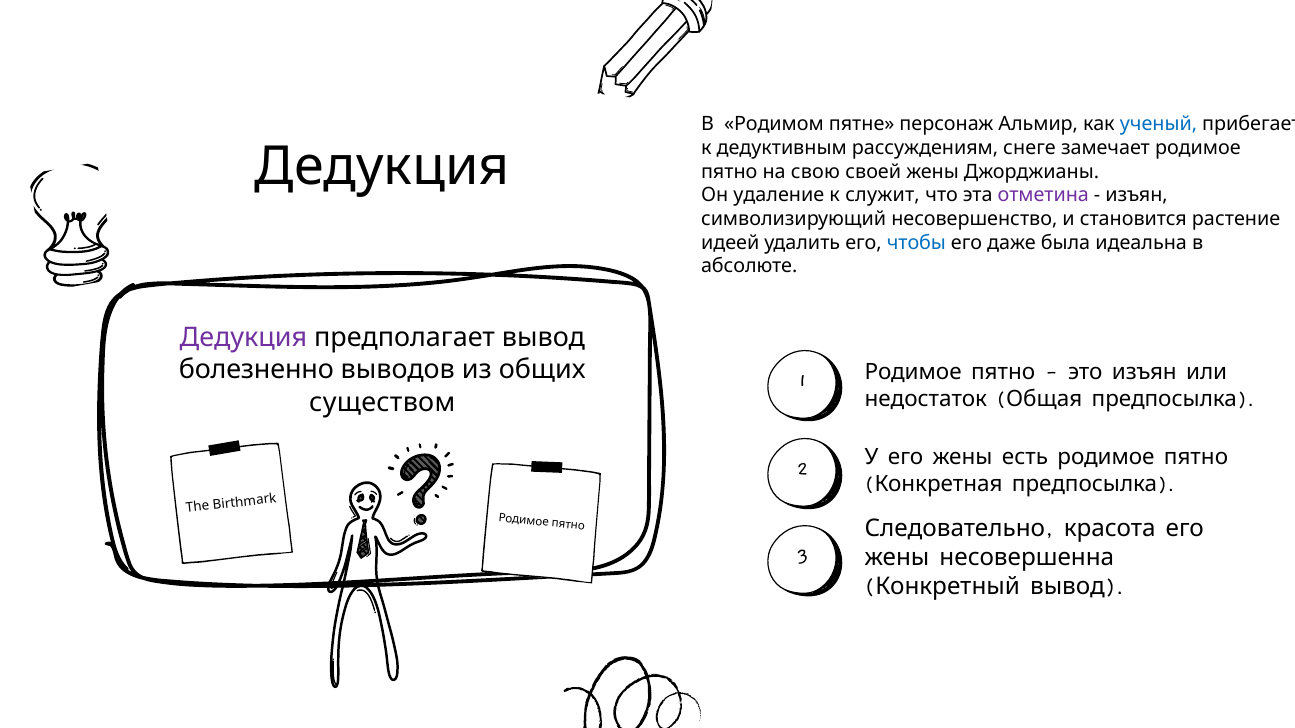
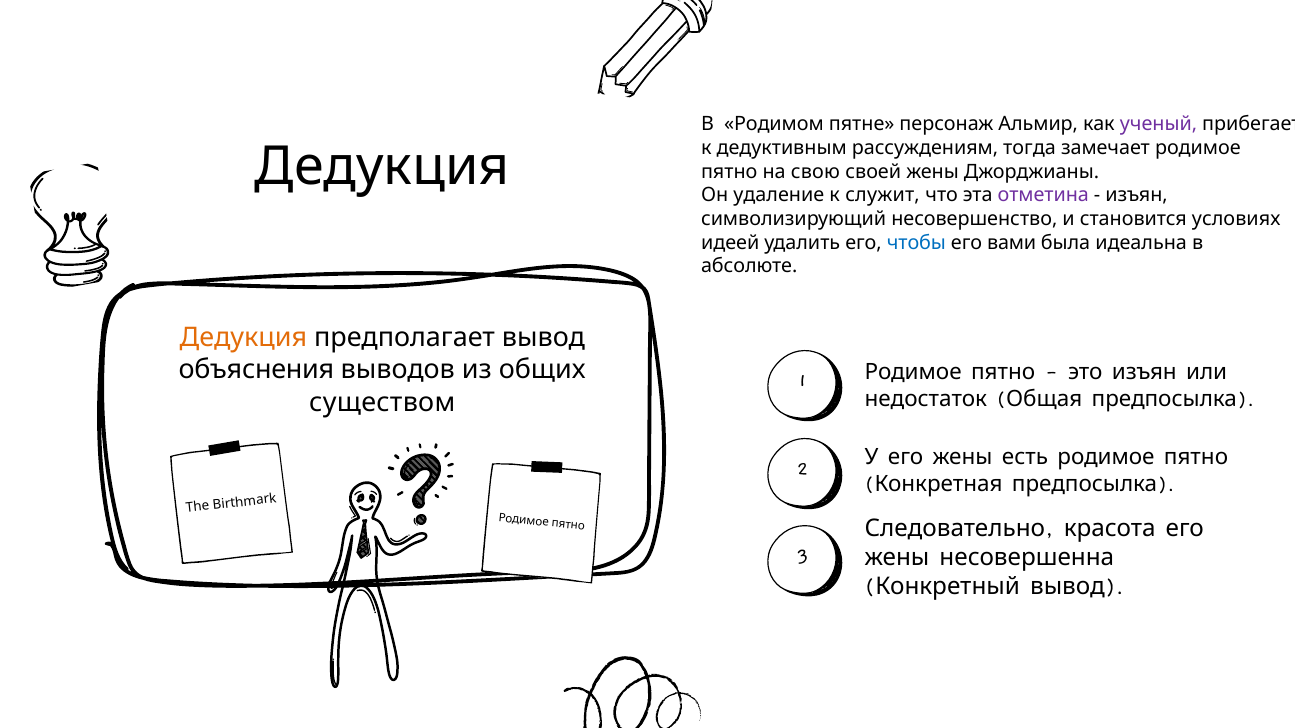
ученый colour: blue -> purple
снеге: снеге -> тогда
растение: растение -> условиях
даже: даже -> вами
Дедукция at (243, 338) colour: purple -> orange
болезненно: болезненно -> объяснения
